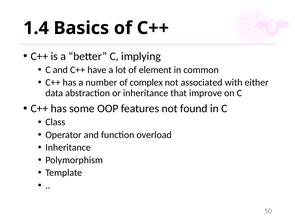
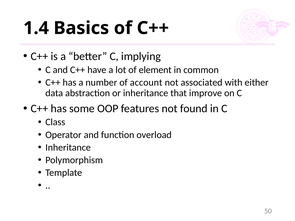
complex: complex -> account
